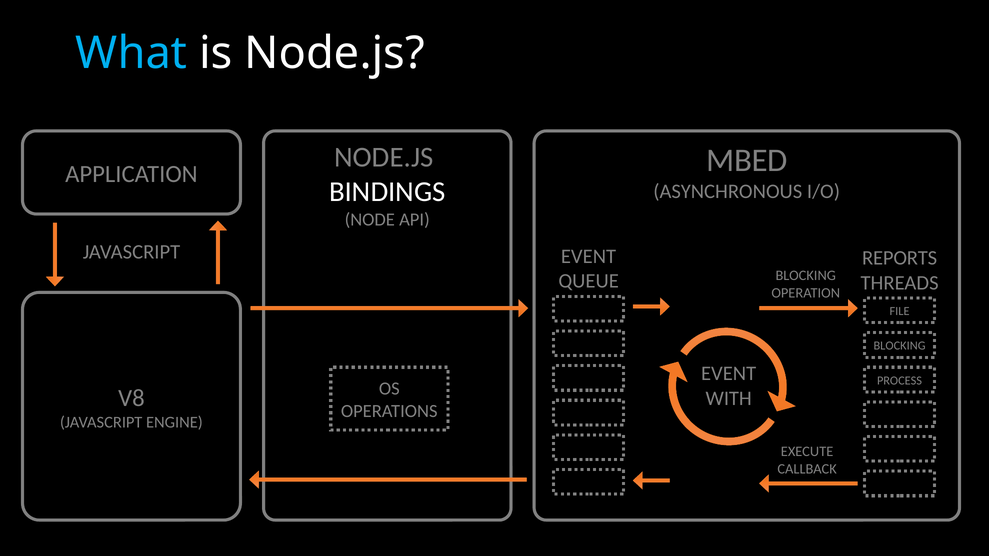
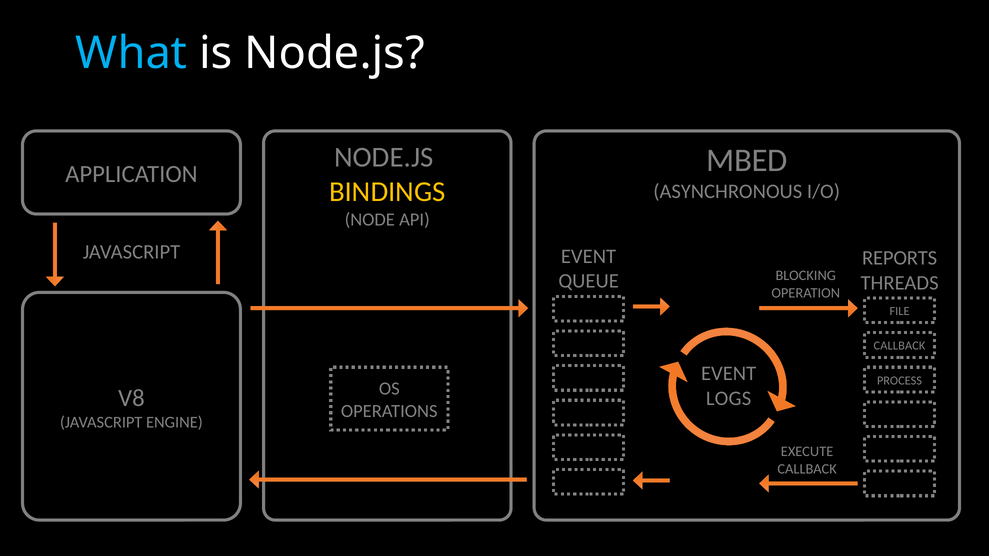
BINDINGS colour: white -> yellow
BLOCKING at (900, 346): BLOCKING -> CALLBACK
WITH: WITH -> LOGS
